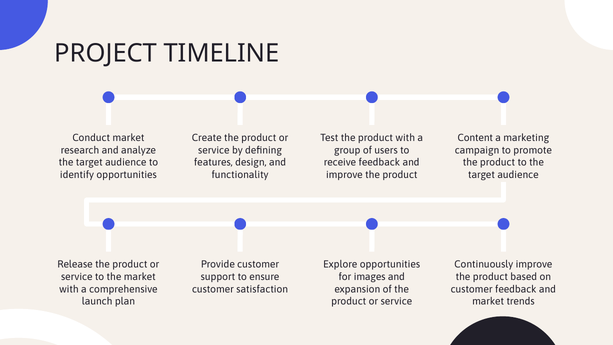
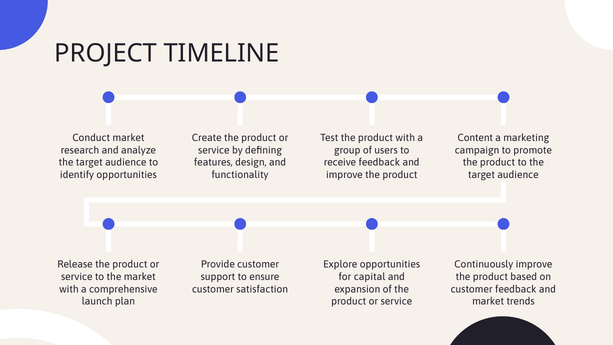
images: images -> capital
